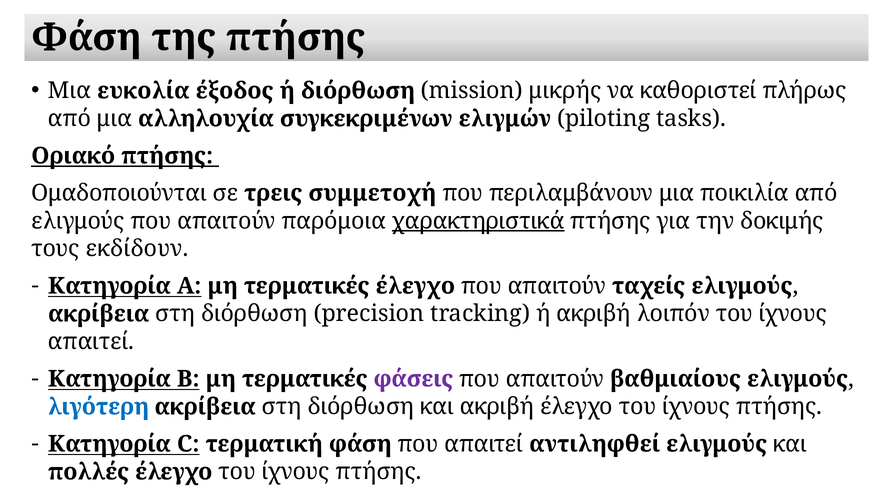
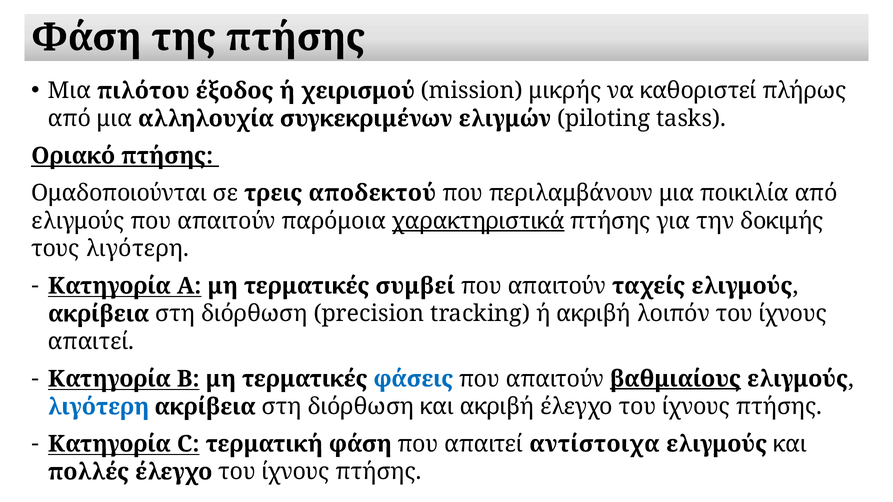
ευκολία: ευκολία -> πιλότου
ή διόρθωση: διόρθωση -> χειρισμού
συμμετοχή: συμμετοχή -> αποδεκτού
τους εκδίδουν: εκδίδουν -> λιγότερη
τερματικές έλεγχο: έλεγχο -> συμβεί
φάσεις colour: purple -> blue
βαθμιαίους underline: none -> present
αντιληφθεί: αντιληφθεί -> αντίστοιχα
